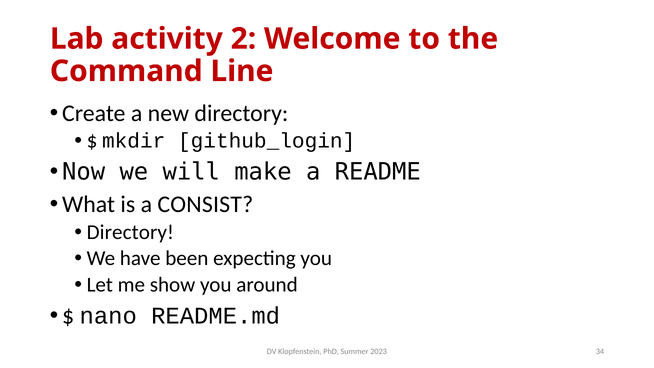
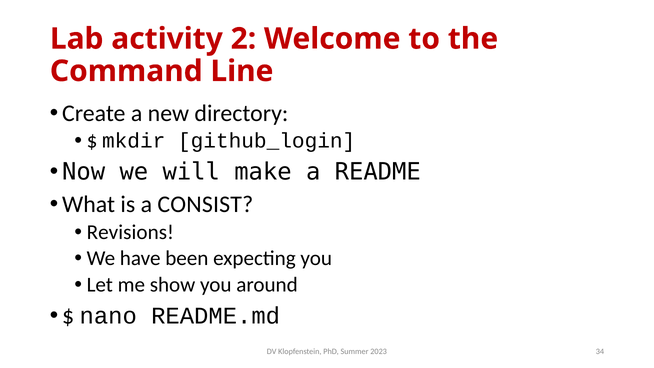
Directory at (130, 232): Directory -> Revisions
